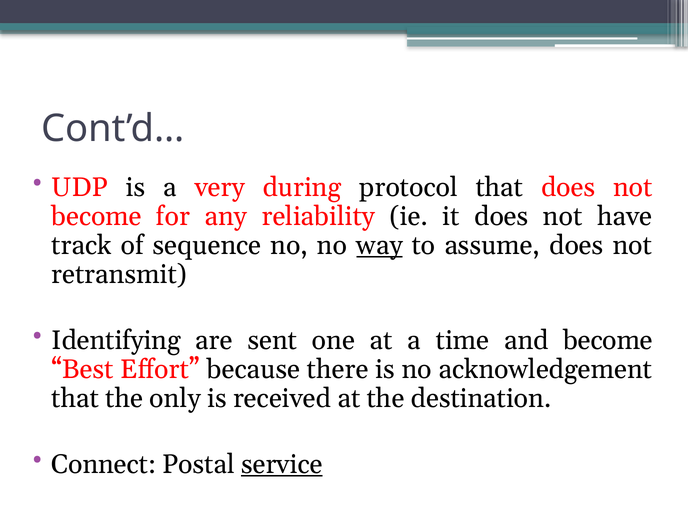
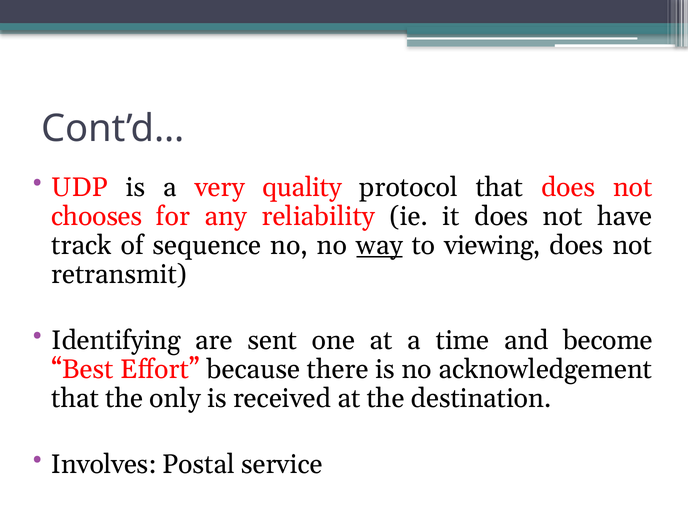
during: during -> quality
become at (97, 216): become -> chooses
assume: assume -> viewing
Connect: Connect -> Involves
service underline: present -> none
